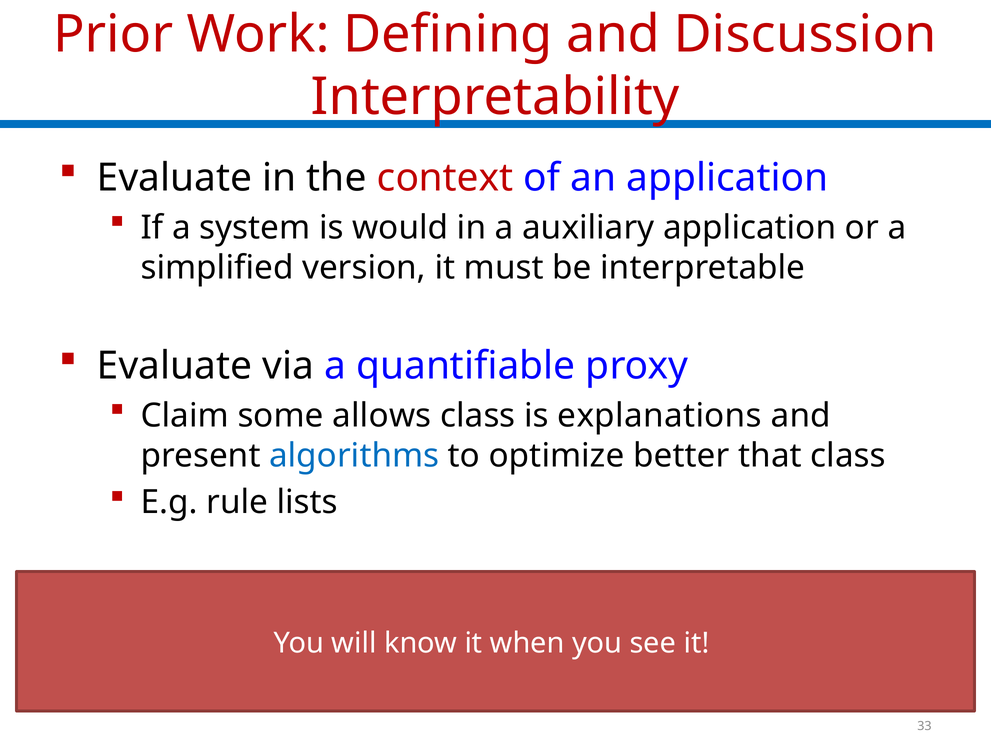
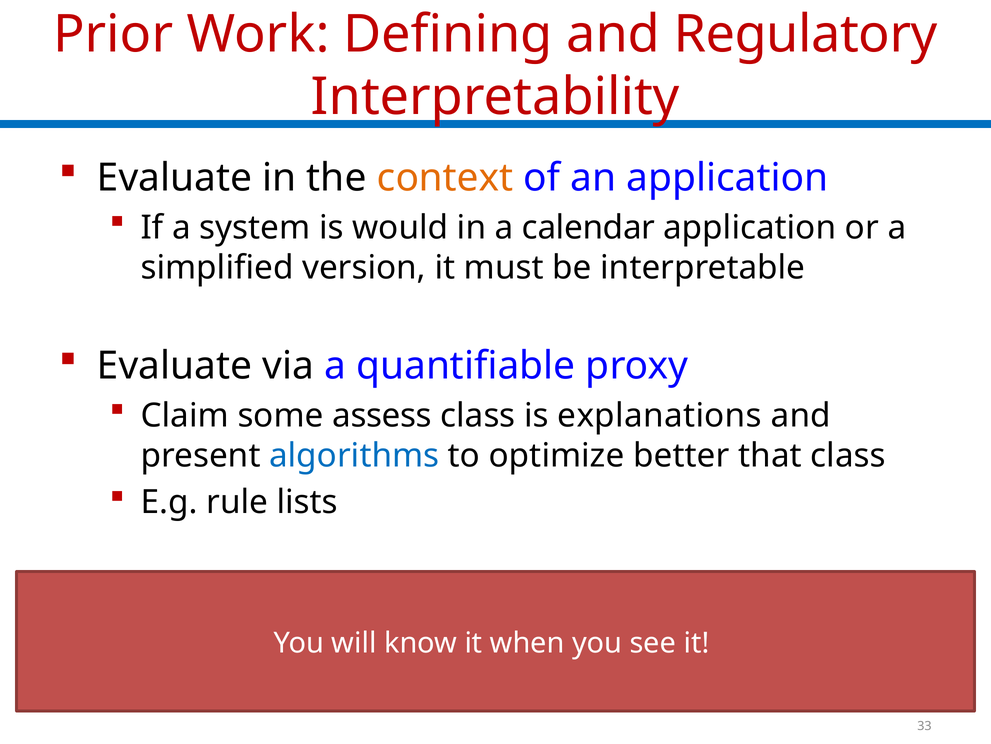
Discussion: Discussion -> Regulatory
context colour: red -> orange
auxiliary: auxiliary -> calendar
allows: allows -> assess
